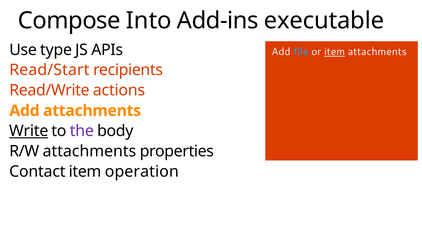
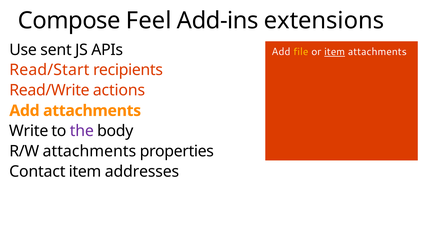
Into: Into -> Feel
executable: executable -> extensions
type: type -> sent
file colour: light blue -> yellow
Write underline: present -> none
operation: operation -> addresses
